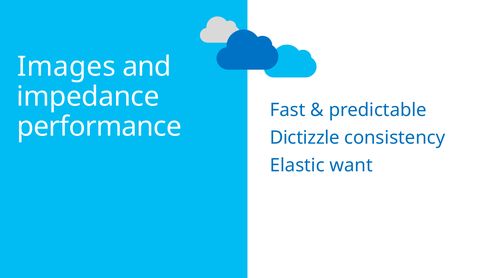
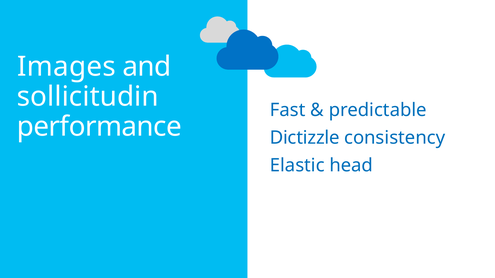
impedance: impedance -> sollicitudin
want: want -> head
